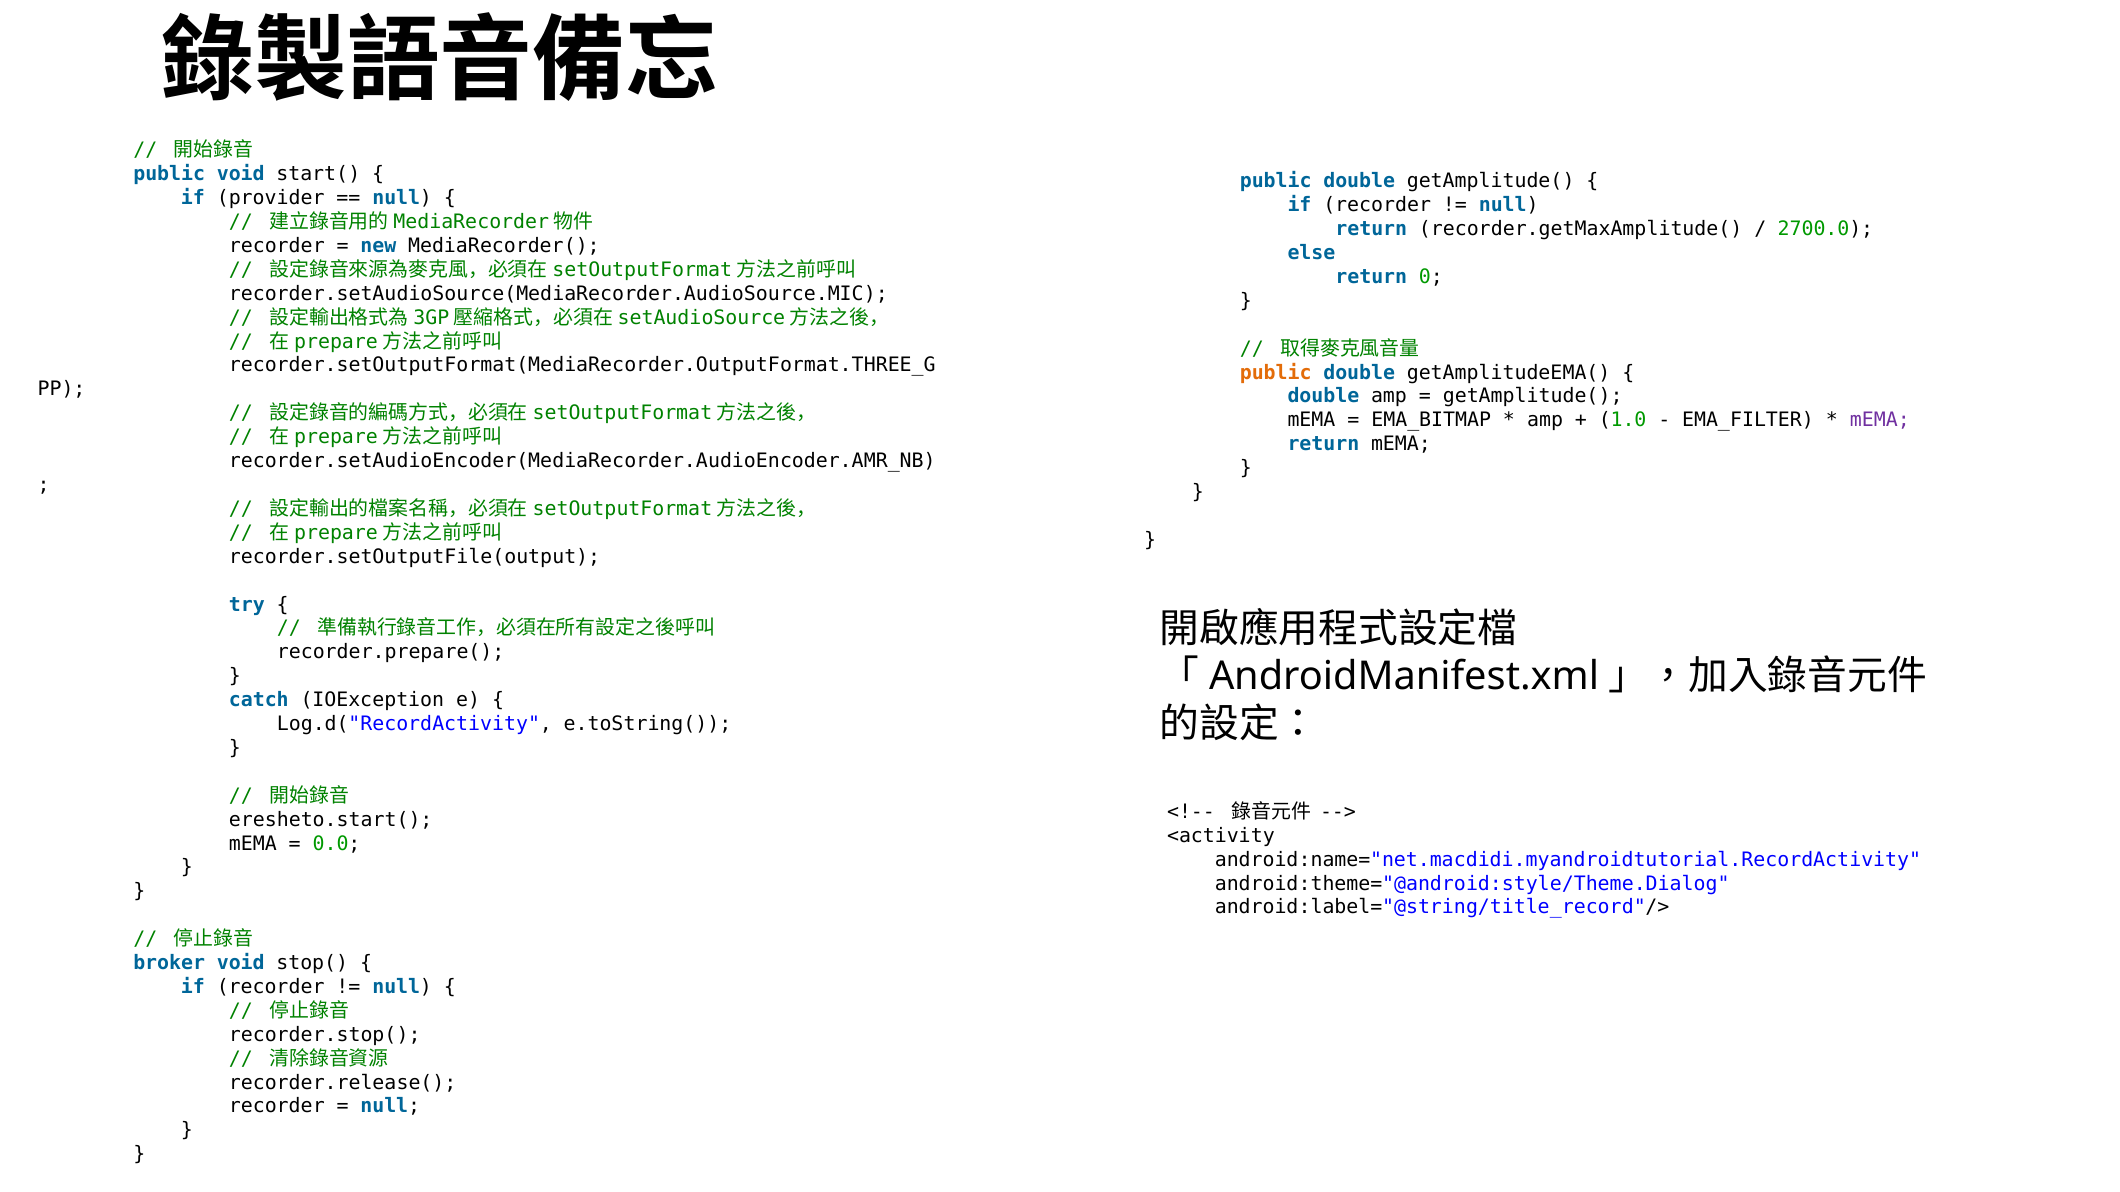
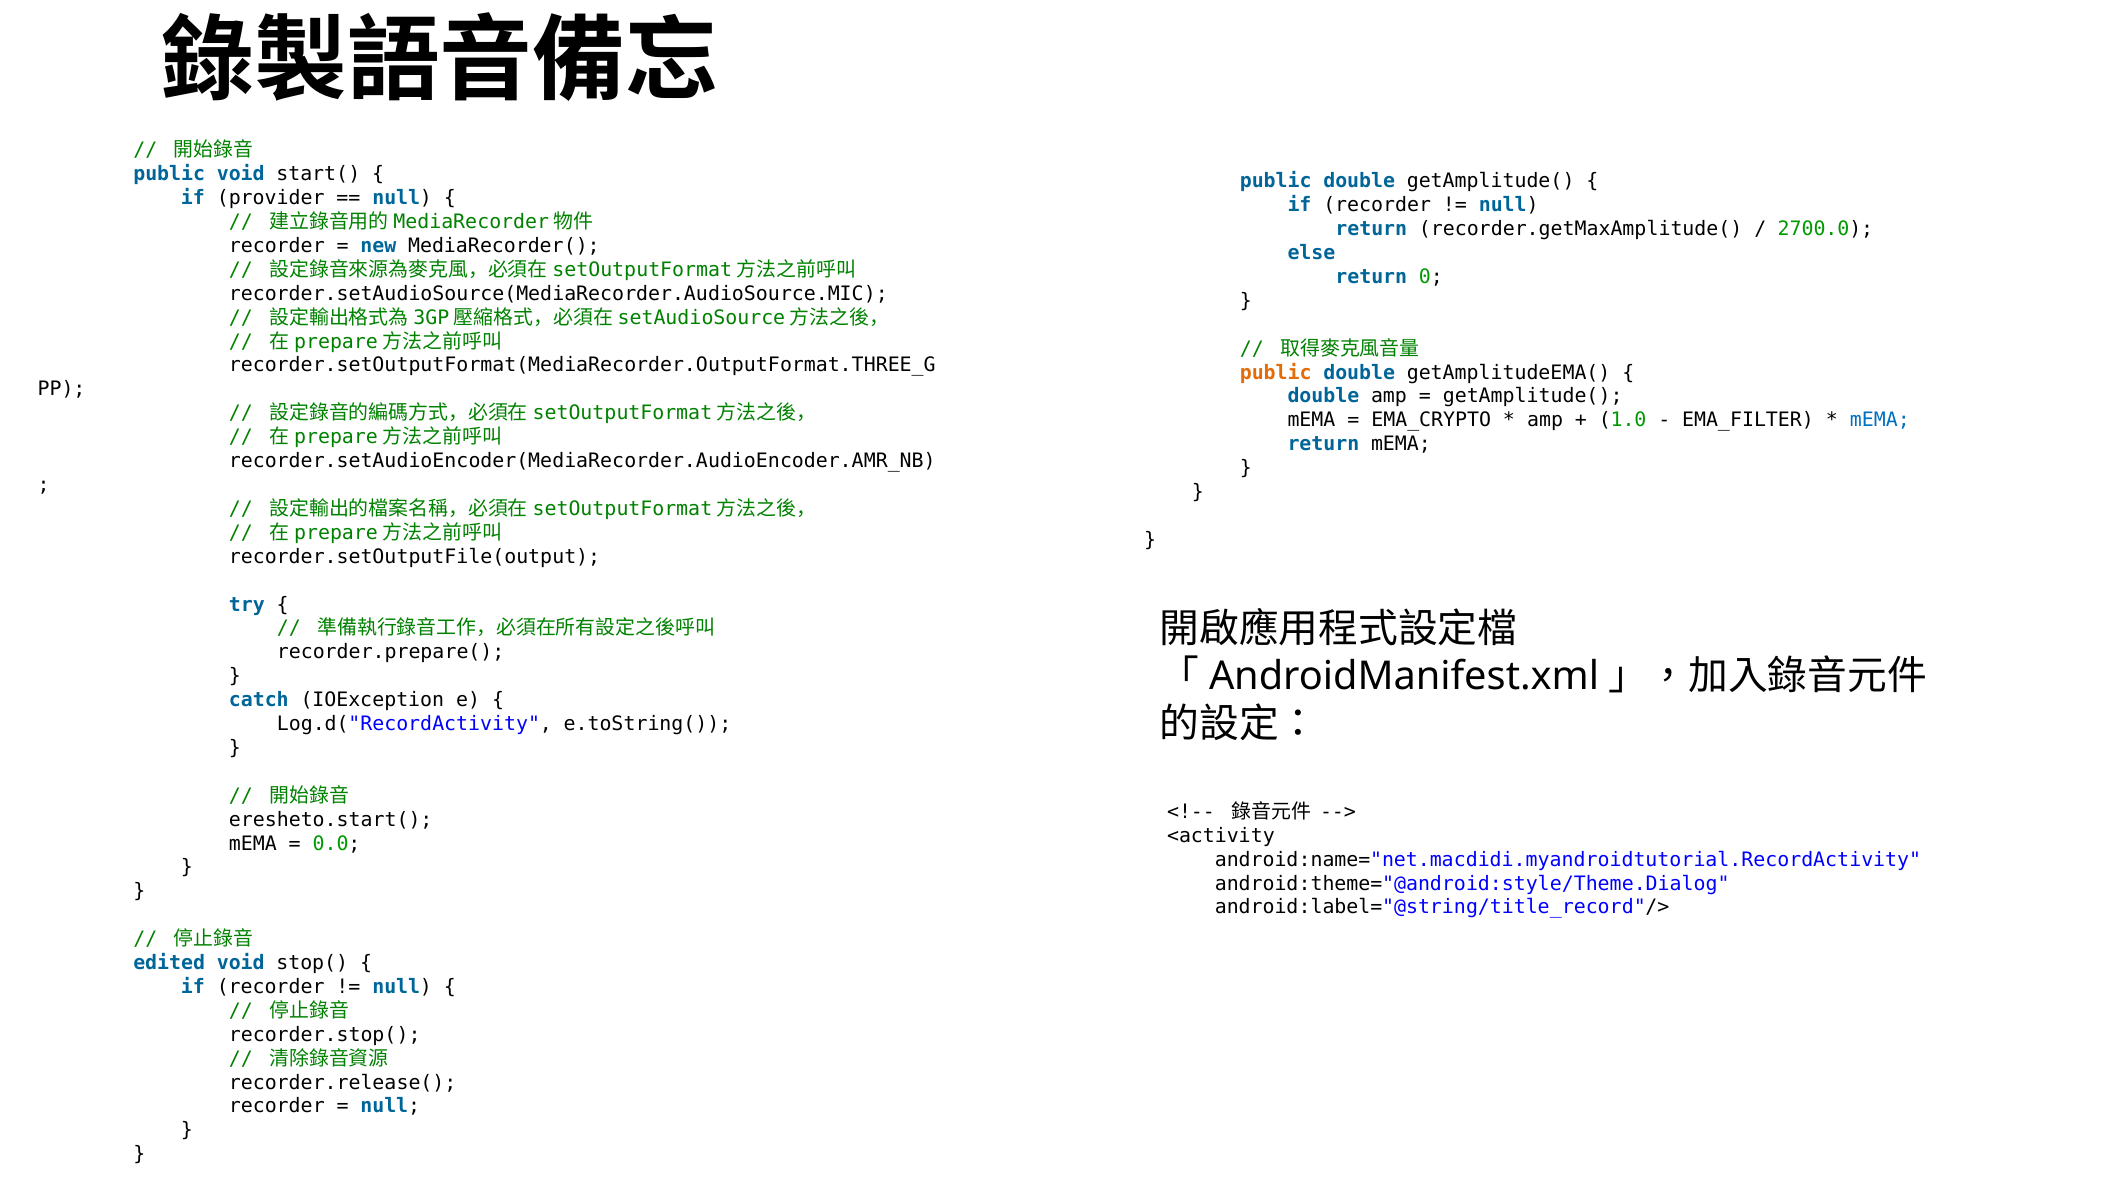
EMA_BITMAP: EMA_BITMAP -> EMA_CRYPTO
mEMA at (1880, 420) colour: purple -> blue
broker: broker -> edited
